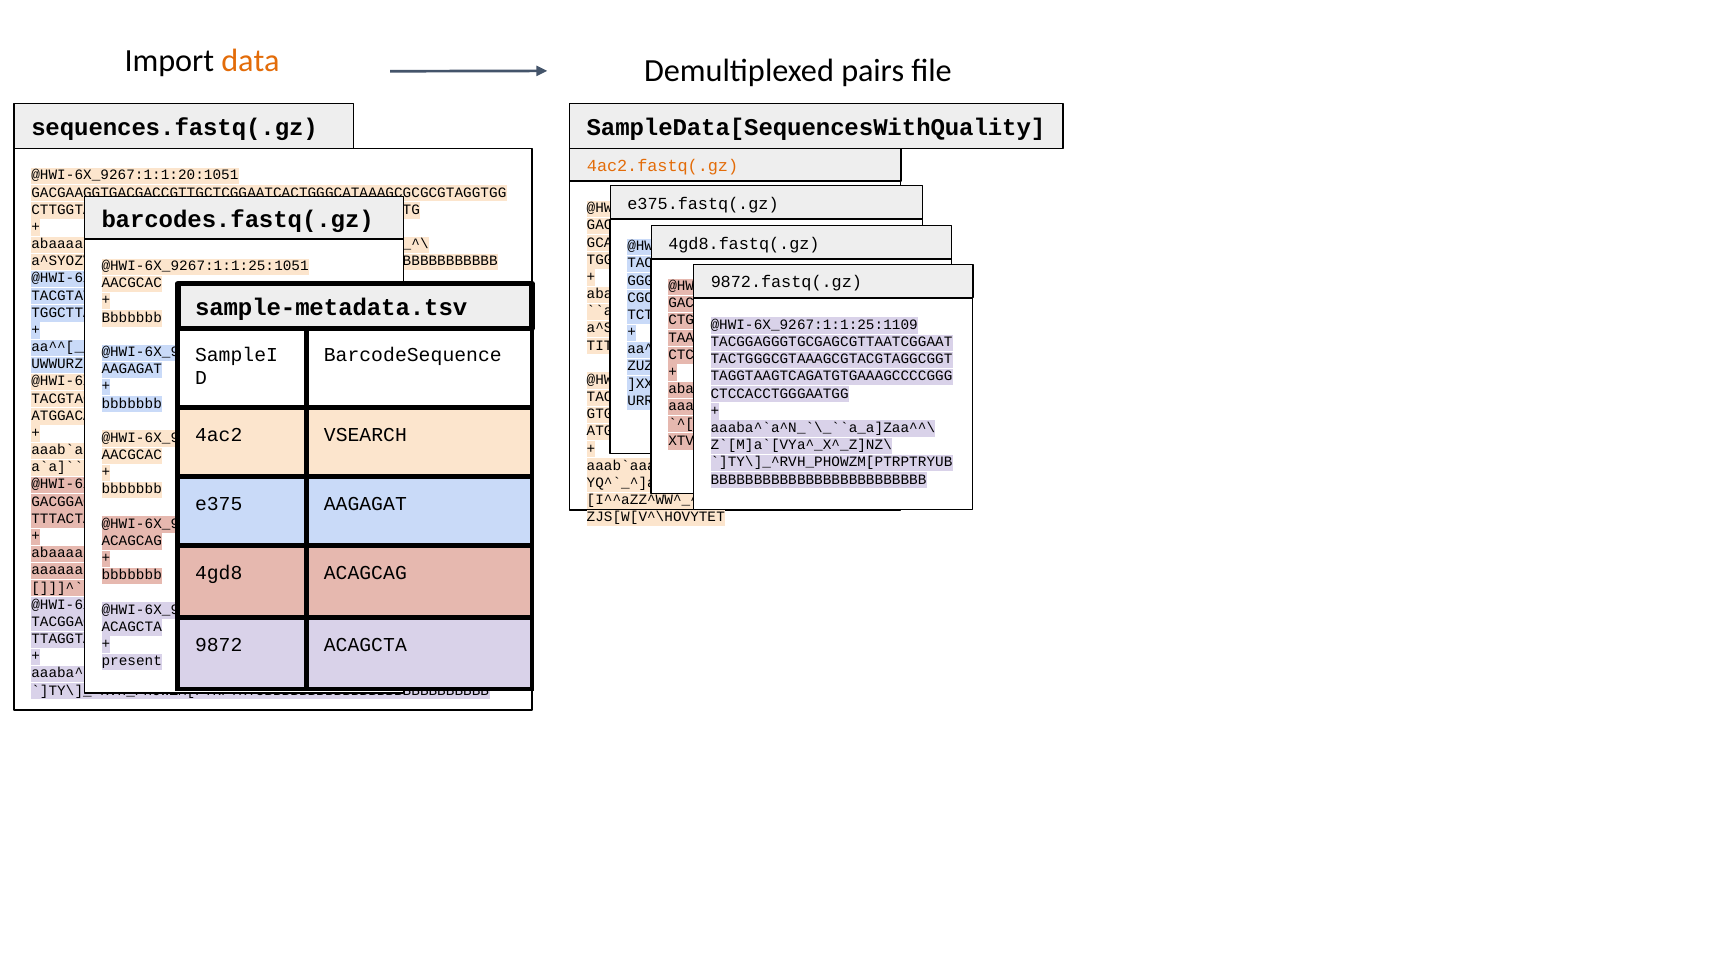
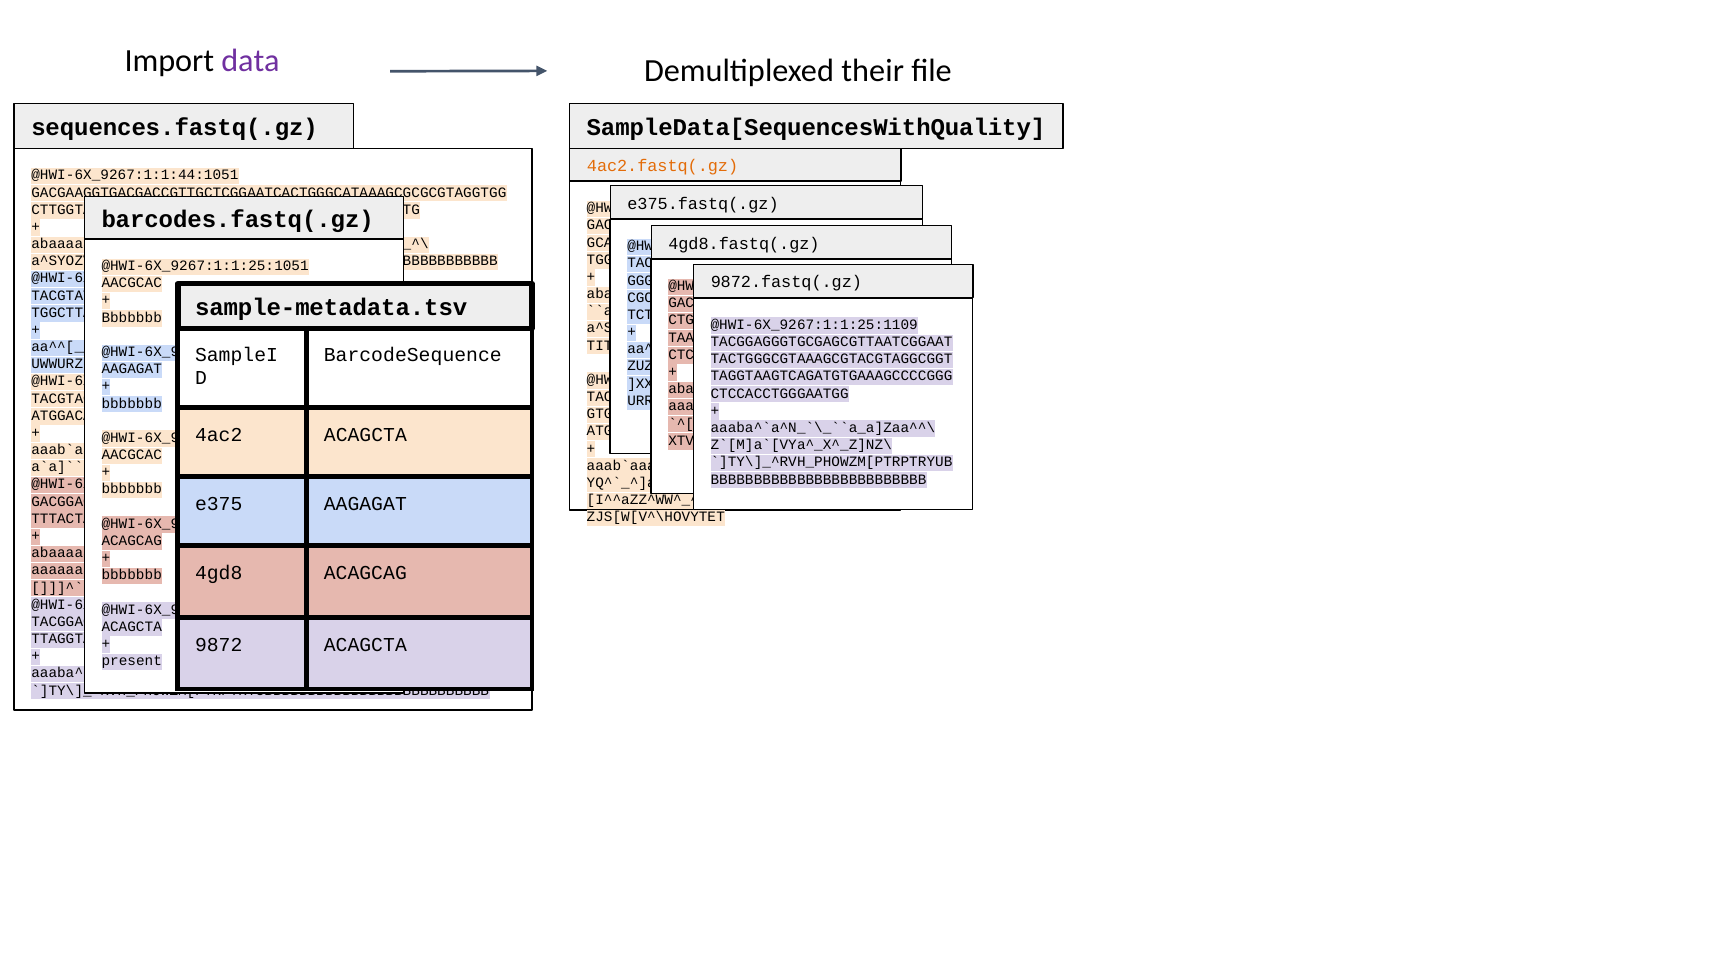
data colour: orange -> purple
pairs: pairs -> their
@HWI-6X_9267:1:1:20:1051: @HWI-6X_9267:1:1:20:1051 -> @HWI-6X_9267:1:1:44:1051
VSEARCH at (365, 435): VSEARCH -> ACAGCTA
